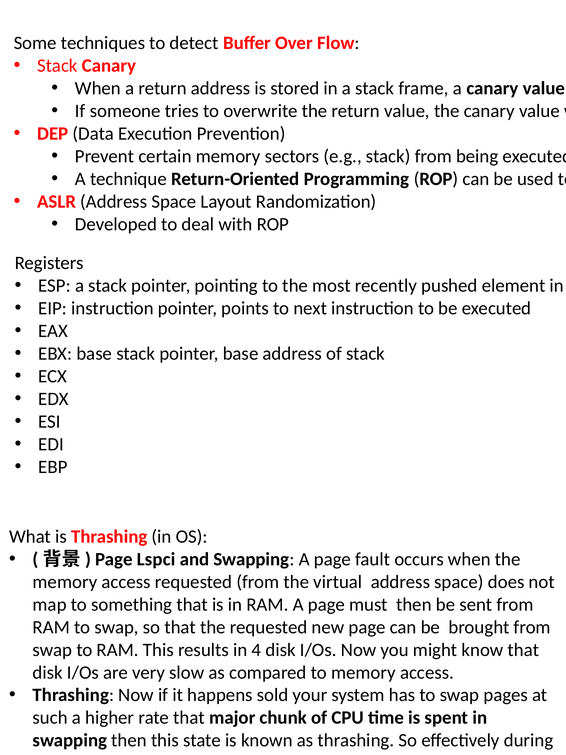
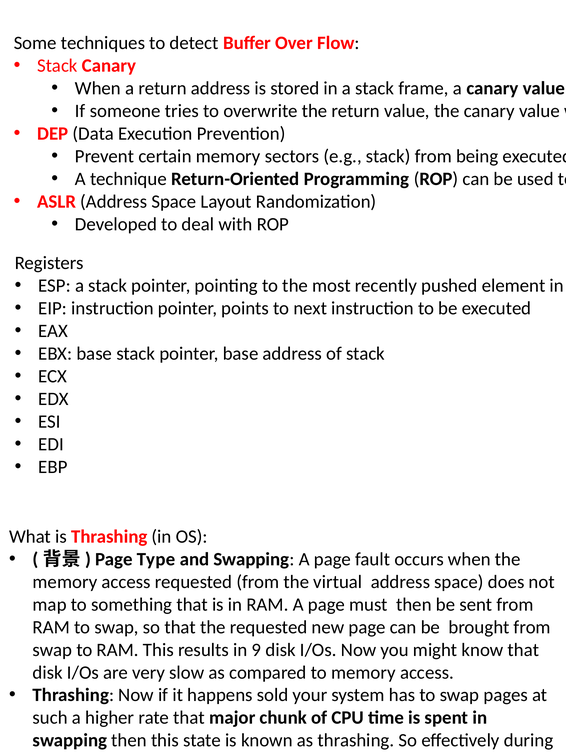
Lspci: Lspci -> Type
4: 4 -> 9
